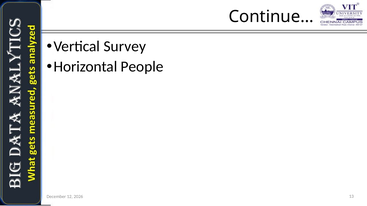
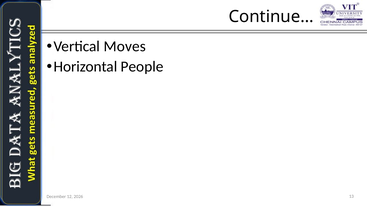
Survey: Survey -> Moves
